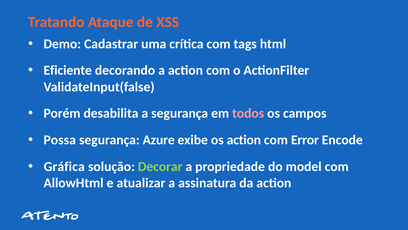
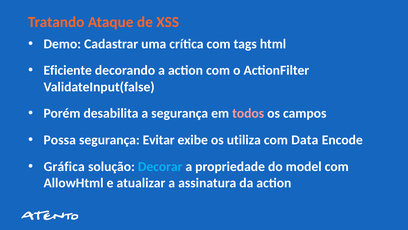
Azure: Azure -> Evitar
os action: action -> utiliza
Error: Error -> Data
Decorar colour: light green -> light blue
